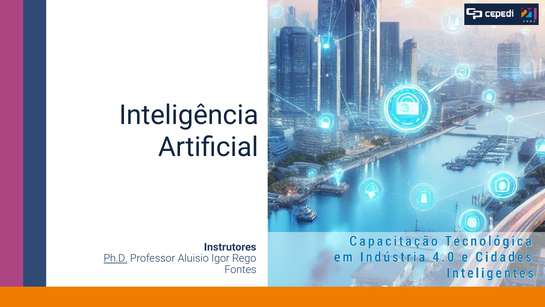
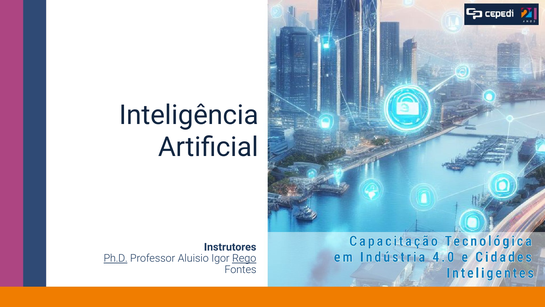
Rego underline: none -> present
